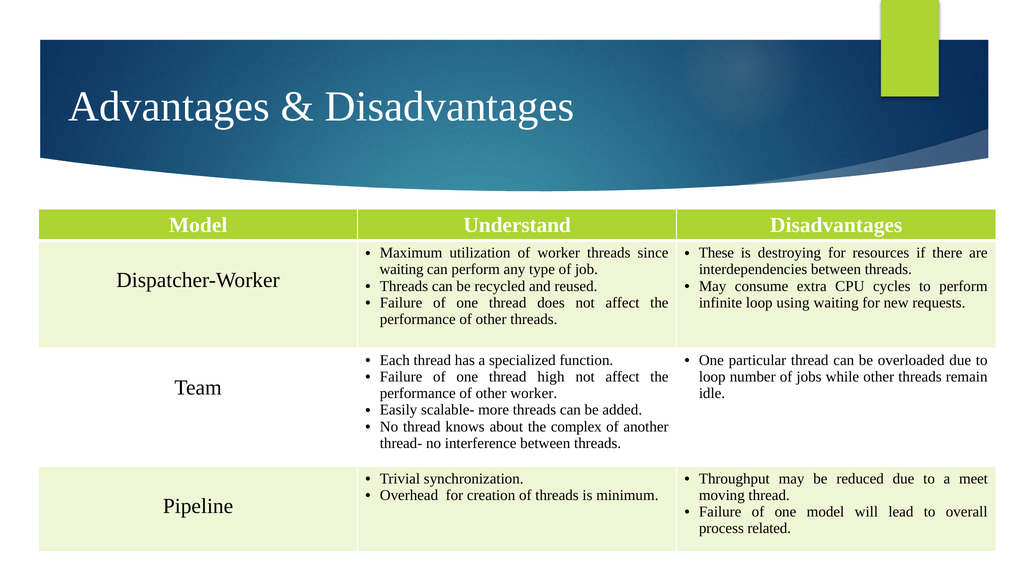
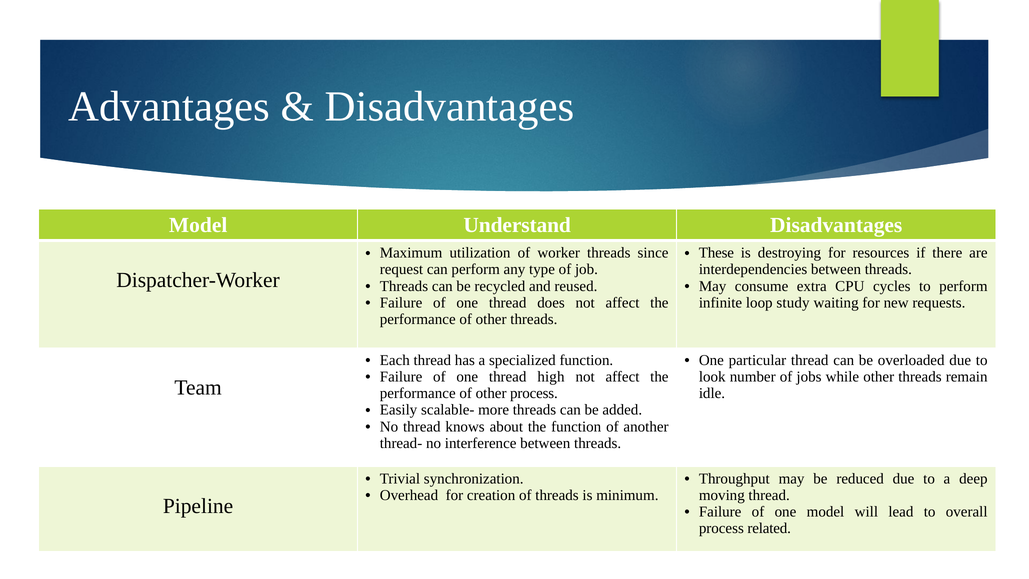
waiting at (402, 269): waiting -> request
using: using -> study
loop at (712, 377): loop -> look
other worker: worker -> process
the complex: complex -> function
meet: meet -> deep
